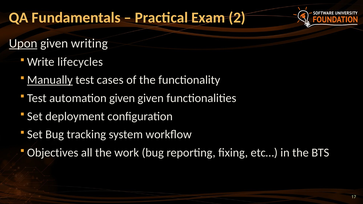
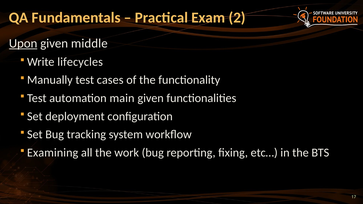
writing: writing -> middle
Manually underline: present -> none
automation given: given -> main
Objectives: Objectives -> Examining
